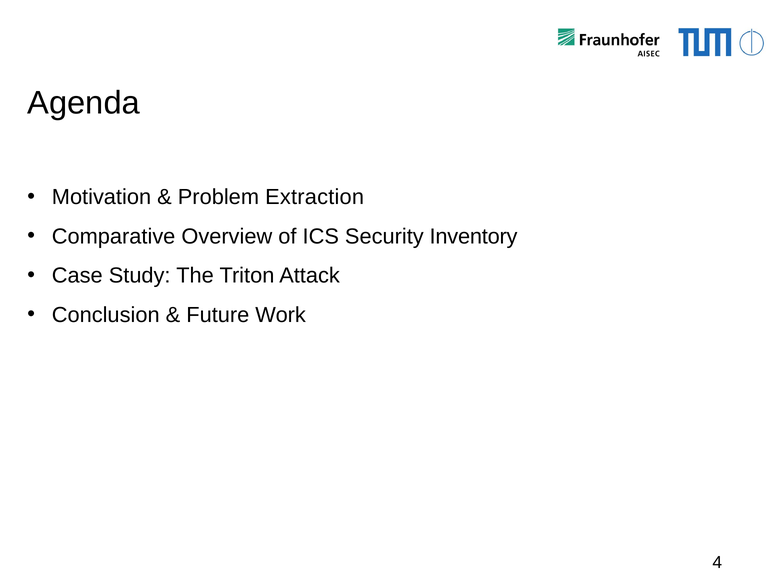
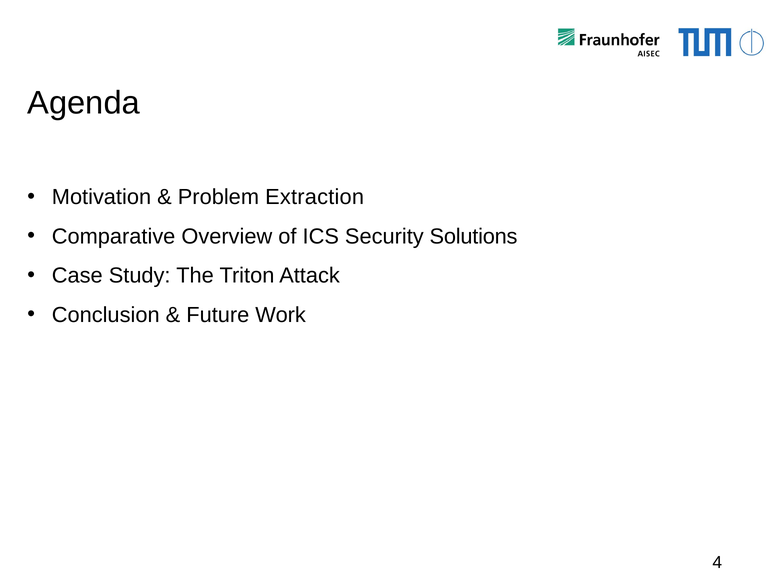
Inventory: Inventory -> Solutions
